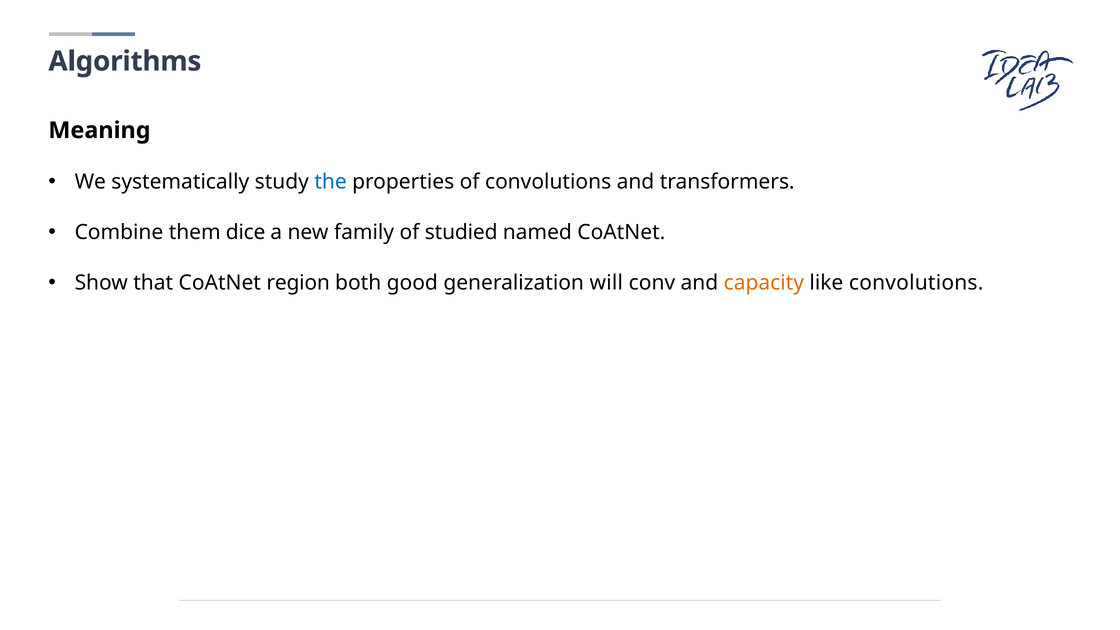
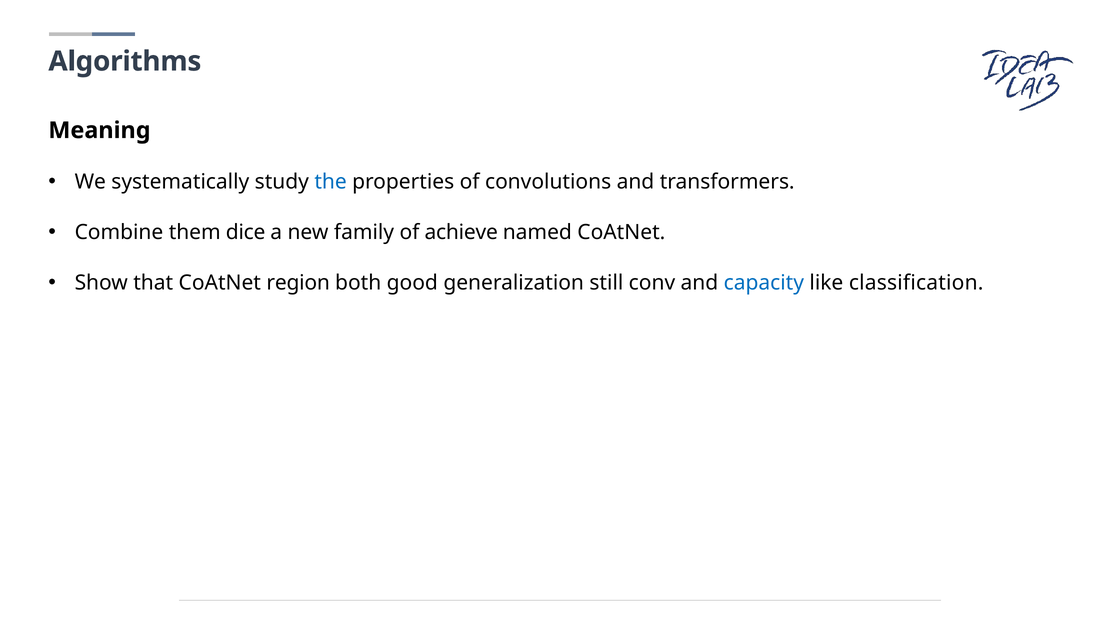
studied: studied -> achieve
will: will -> still
capacity colour: orange -> blue
like convolutions: convolutions -> classification
